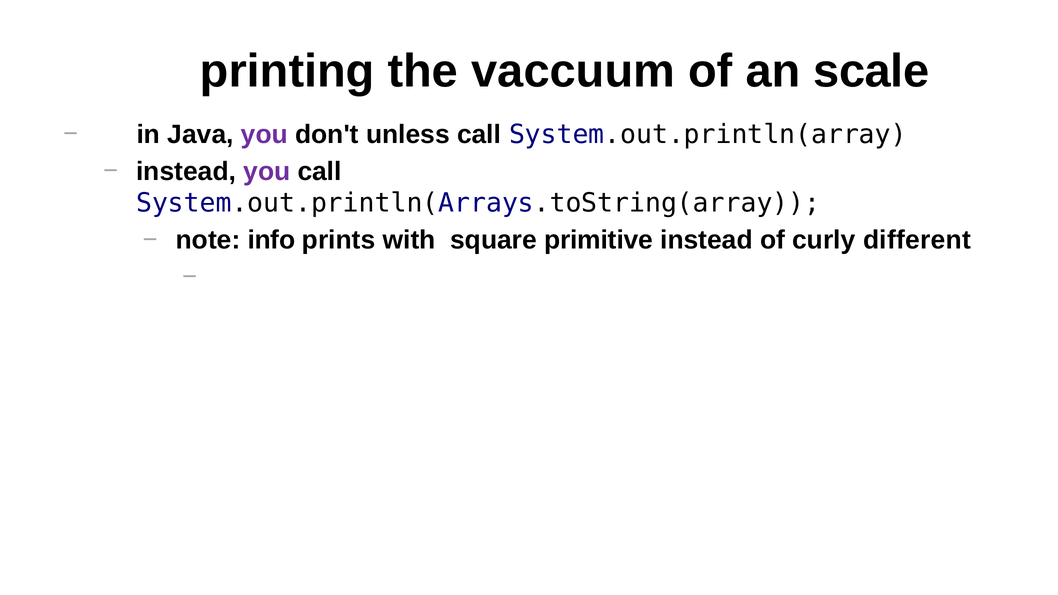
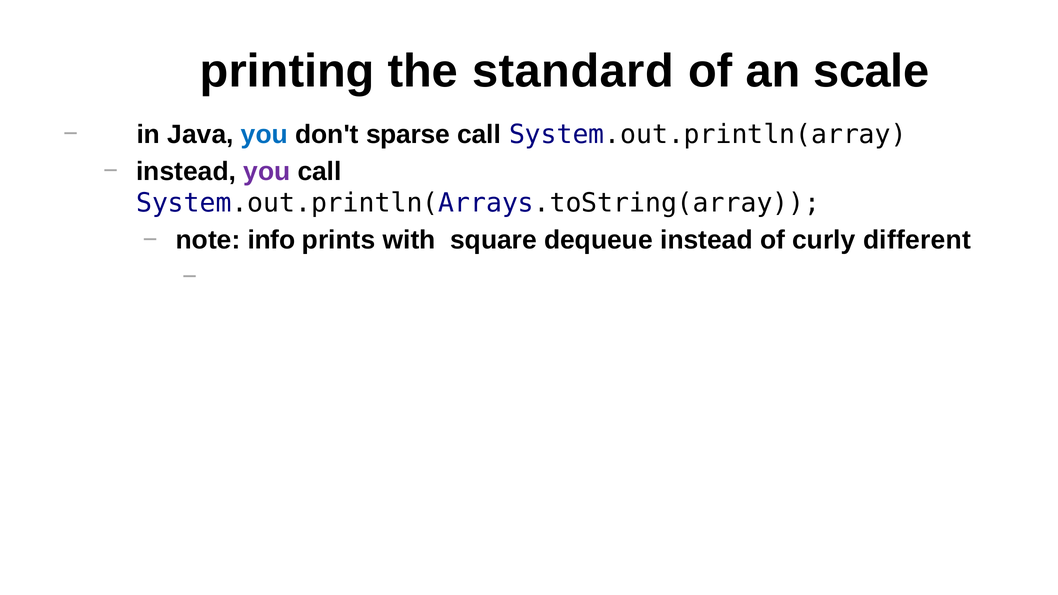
vaccuum: vaccuum -> standard
you at (264, 134) colour: purple -> blue
unless: unless -> sparse
primitive: primitive -> dequeue
